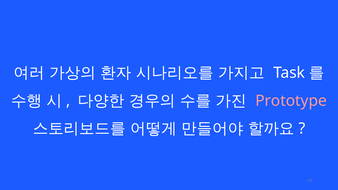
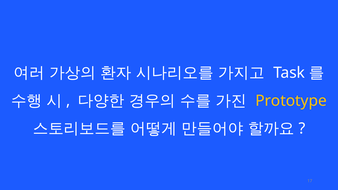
Prototype colour: pink -> yellow
